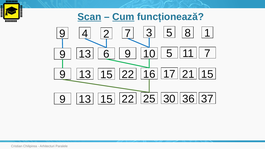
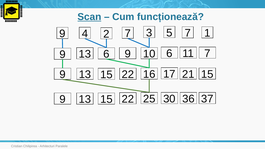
Cum underline: present -> none
5 8: 8 -> 7
5 at (169, 53): 5 -> 6
